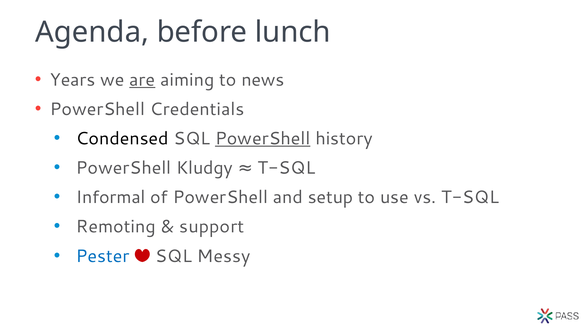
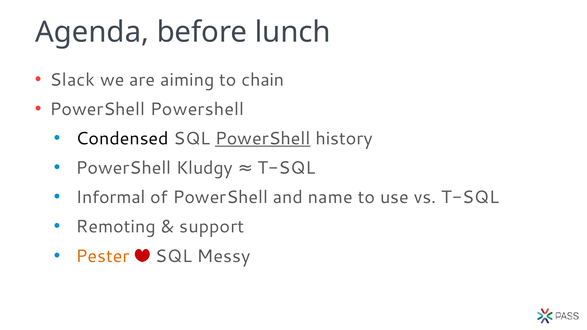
Years: Years -> Slack
are underline: present -> none
news: news -> chain
PowerShell Credentials: Credentials -> Powershell
setup: setup -> name
Pester colour: blue -> orange
